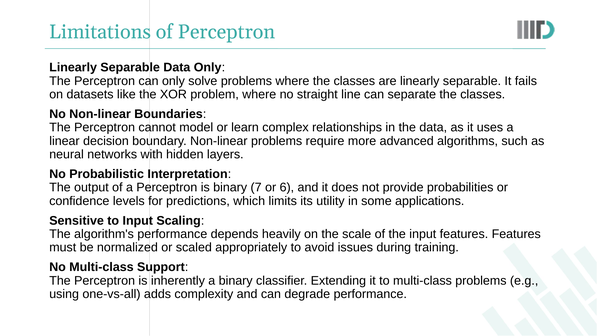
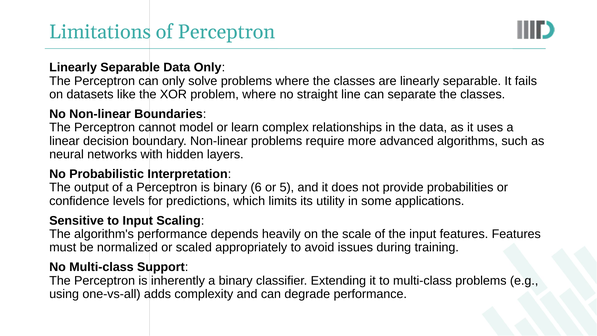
7: 7 -> 6
6: 6 -> 5
